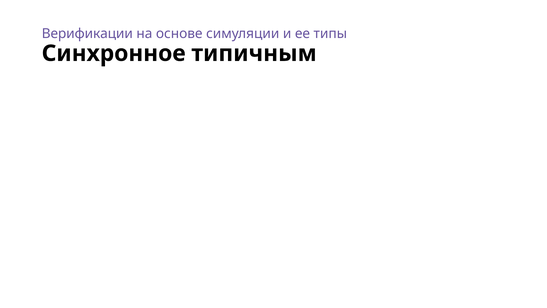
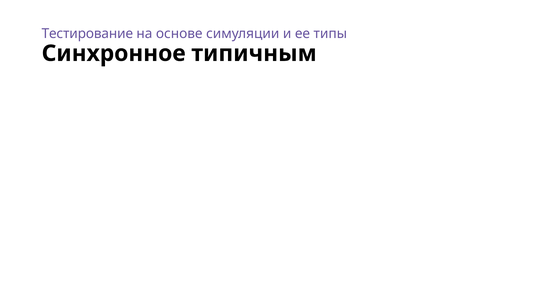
Верификации: Верификации -> Тестирование
